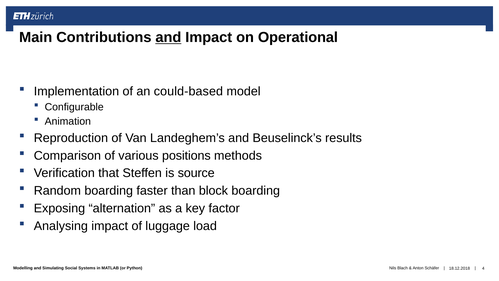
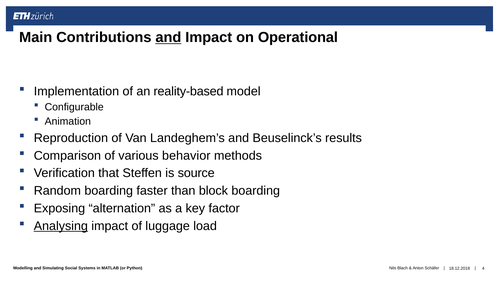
could-based: could-based -> reality-based
positions: positions -> behavior
Analysing underline: none -> present
